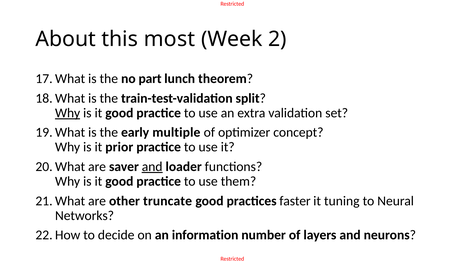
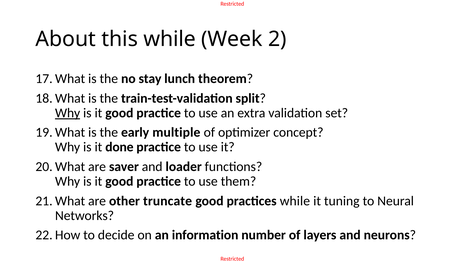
this most: most -> while
part: part -> stay
prior: prior -> done
and at (152, 166) underline: present -> none
practices faster: faster -> while
